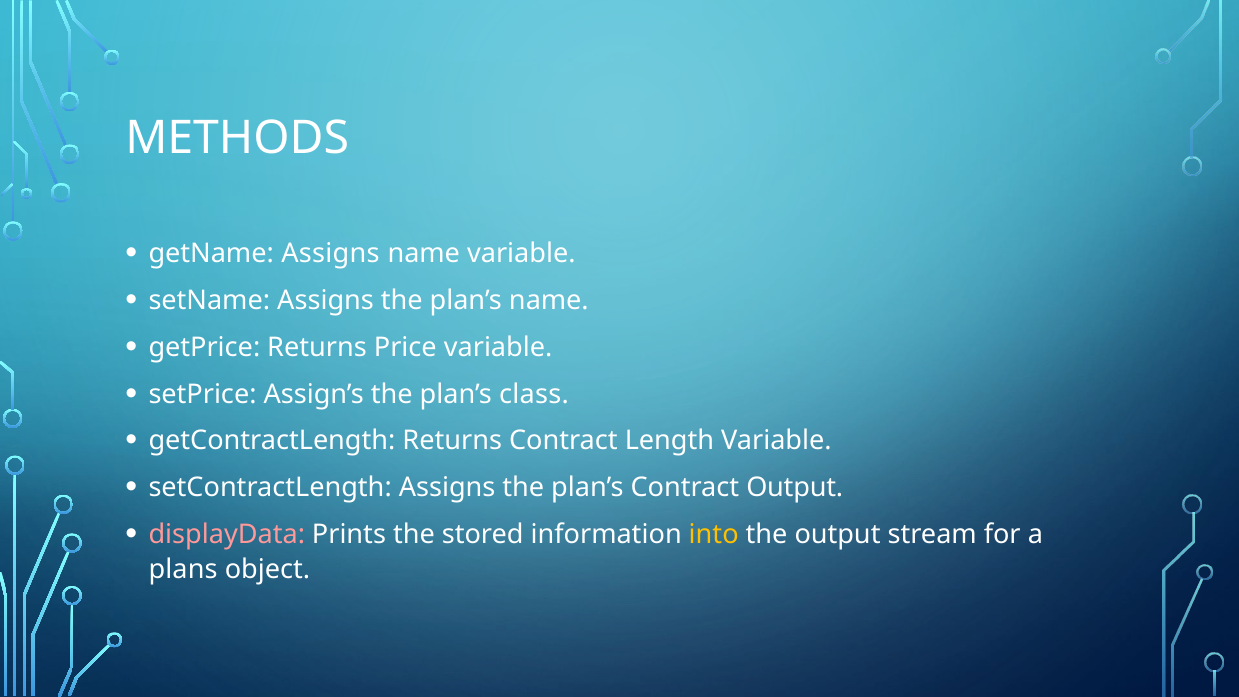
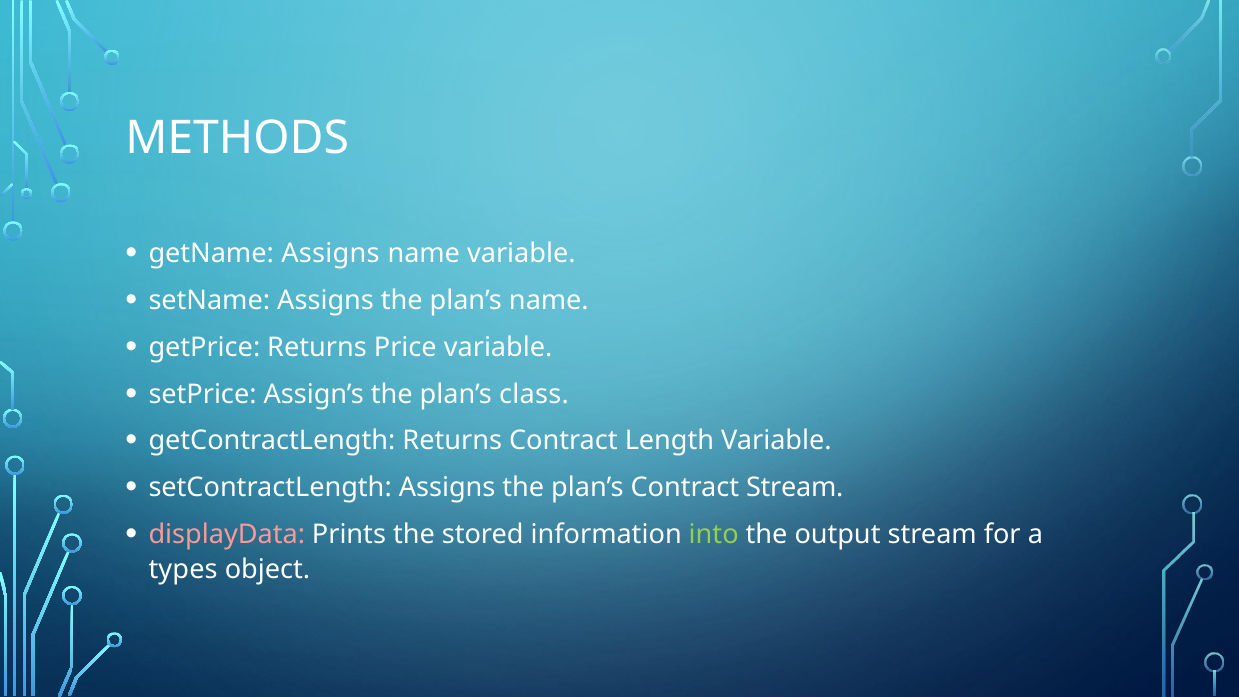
Contract Output: Output -> Stream
into colour: yellow -> light green
plans: plans -> types
